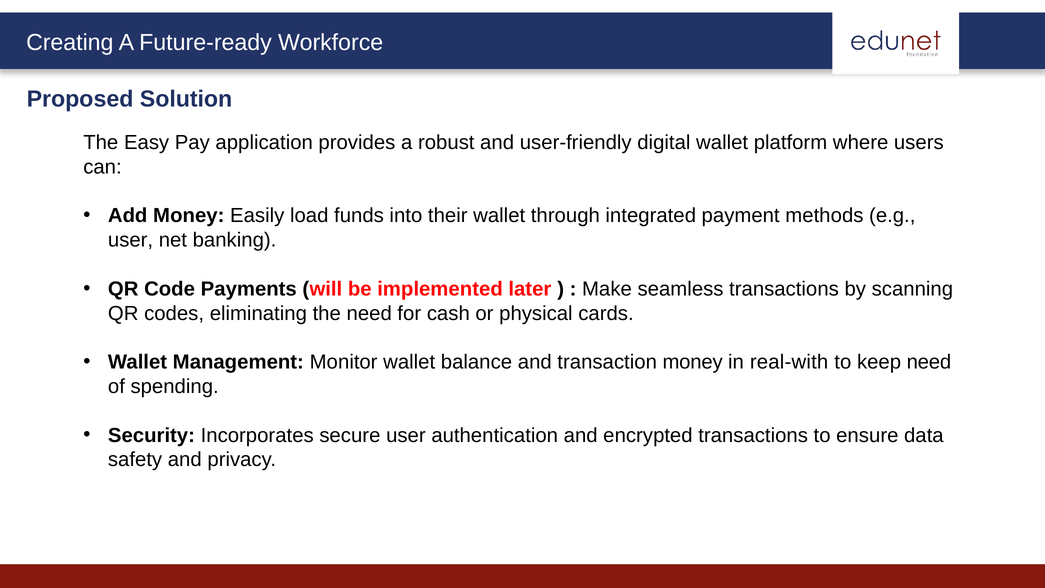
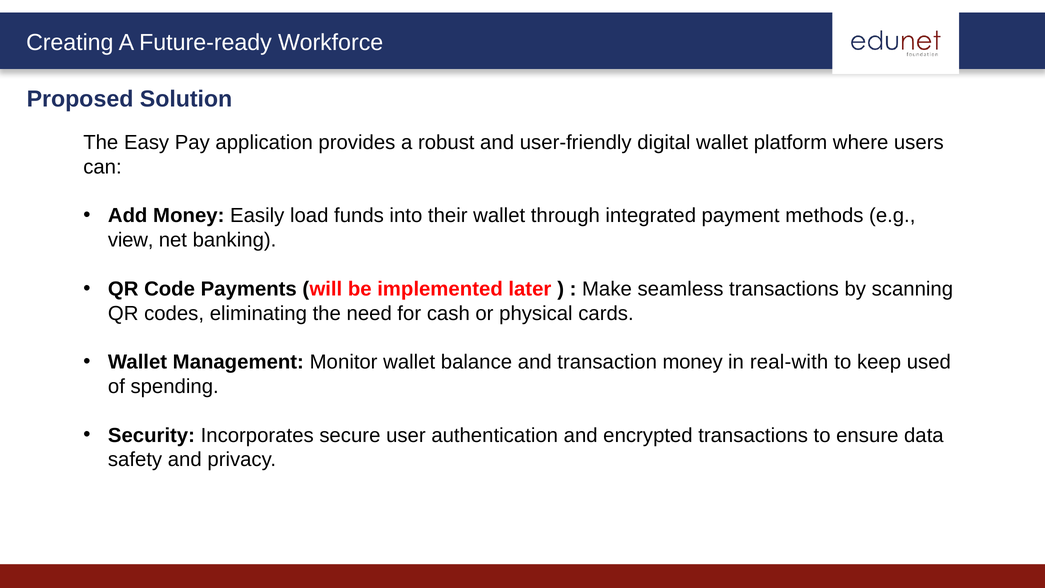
user at (131, 240): user -> view
keep need: need -> used
